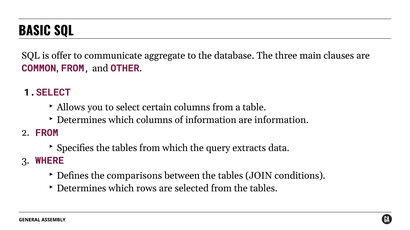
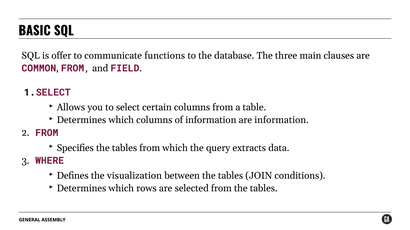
aggregate: aggregate -> functions
OTHER: OTHER -> FIELD
comparisons: comparisons -> visualization
